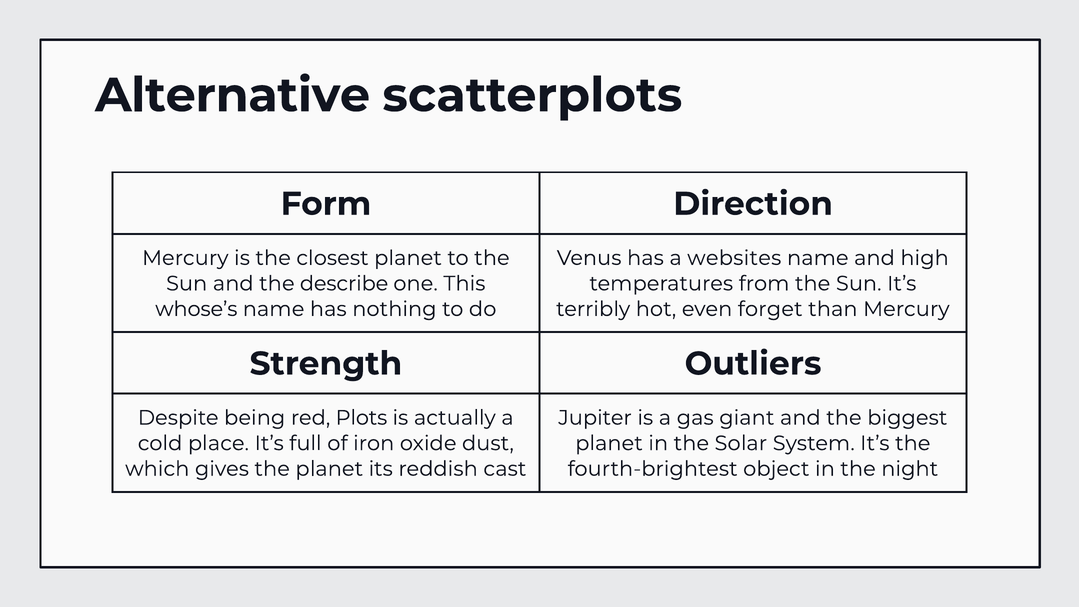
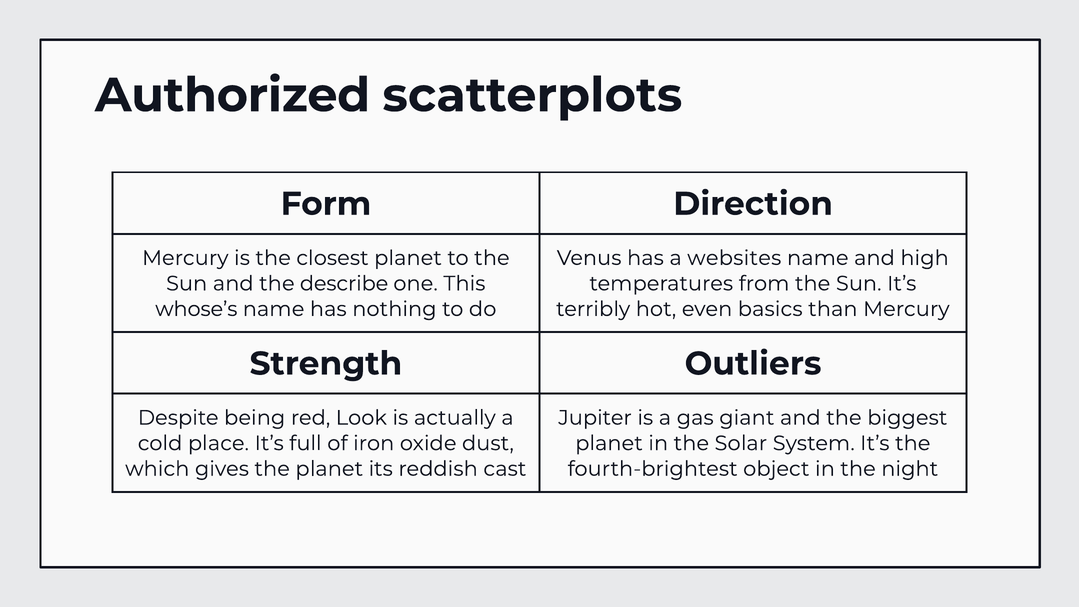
Alternative: Alternative -> Authorized
forget: forget -> basics
Plots: Plots -> Look
